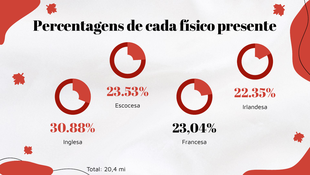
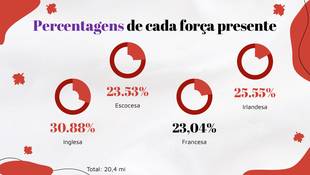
Percentagens colour: black -> purple
físico: físico -> força
22.35%: 22.35% -> 25.55%
